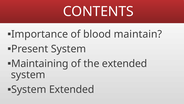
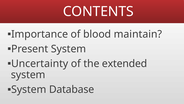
Maintaining: Maintaining -> Uncertainty
System Extended: Extended -> Database
